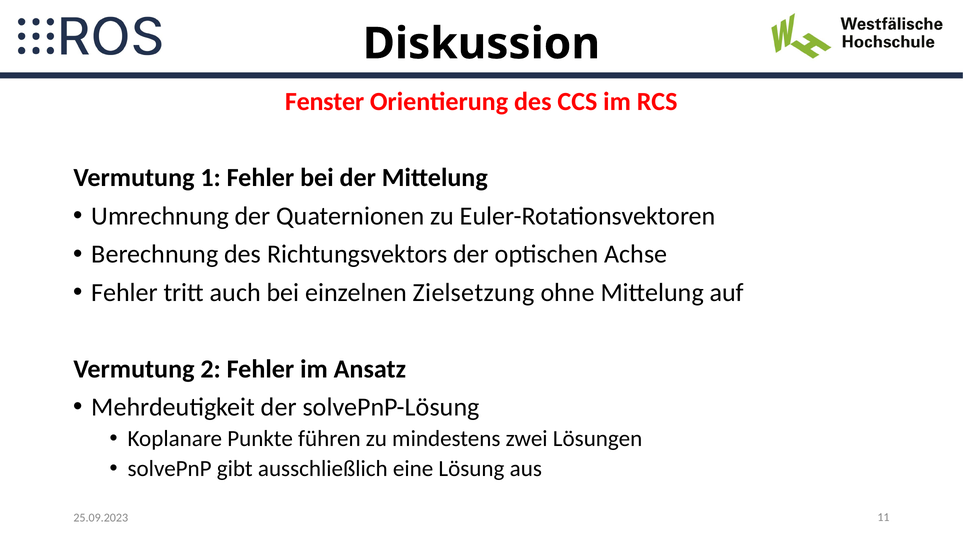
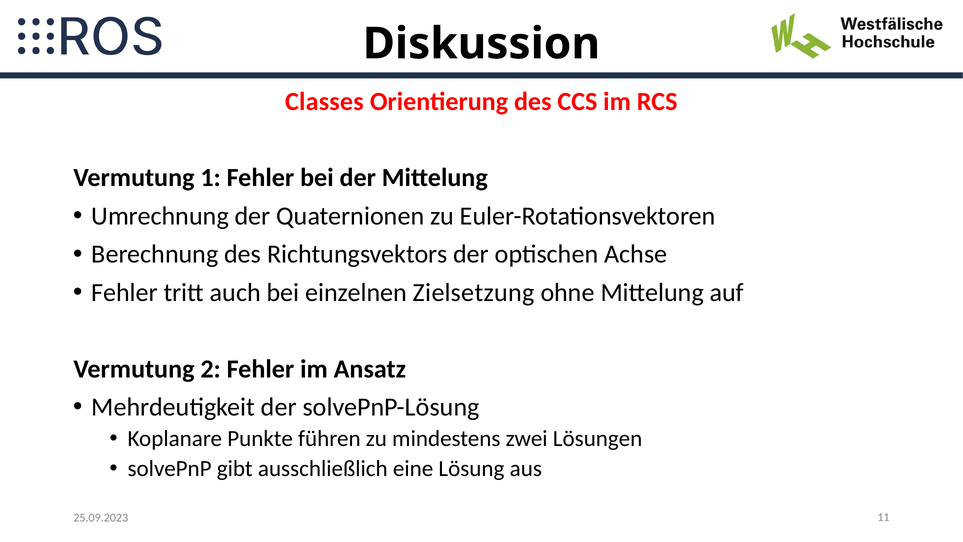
Fenster: Fenster -> Classes
